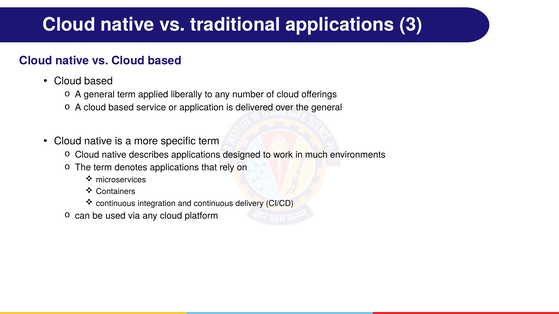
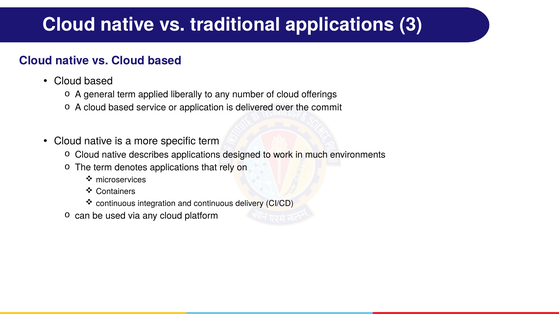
the general: general -> commit
